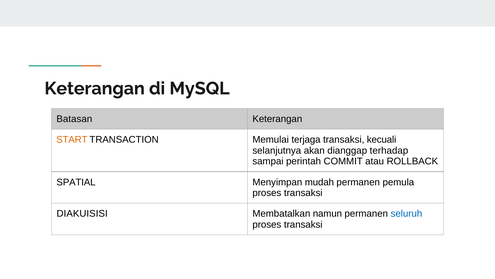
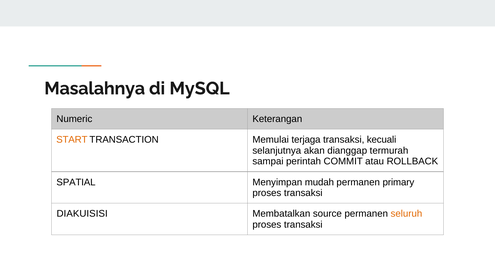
Keterangan at (95, 88): Keterangan -> Masalahnya
Batasan: Batasan -> Numeric
terhadap: terhadap -> termurah
pemula: pemula -> primary
namun: namun -> source
seluruh colour: blue -> orange
